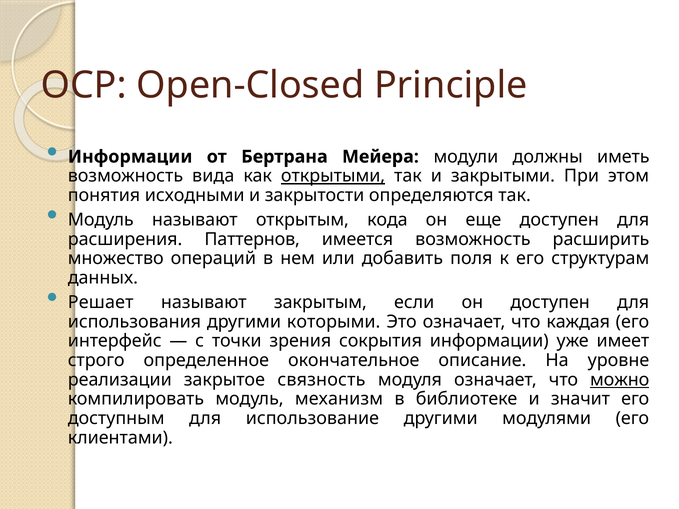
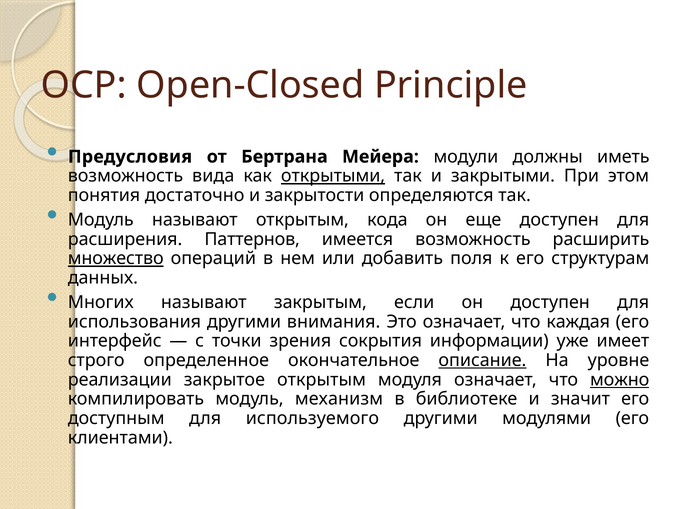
Информации at (130, 157): Информации -> Предусловия
исходными: исходными -> достаточно
множество underline: none -> present
Решает: Решает -> Многих
которыми: которыми -> внимания
описание underline: none -> present
закрытое связность: связность -> открытым
использование: использование -> используемого
